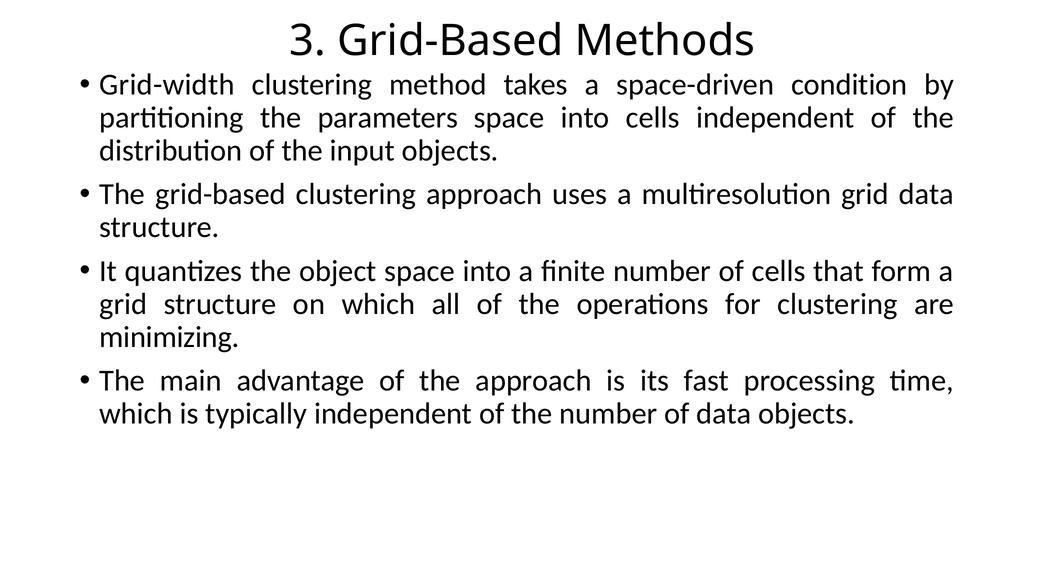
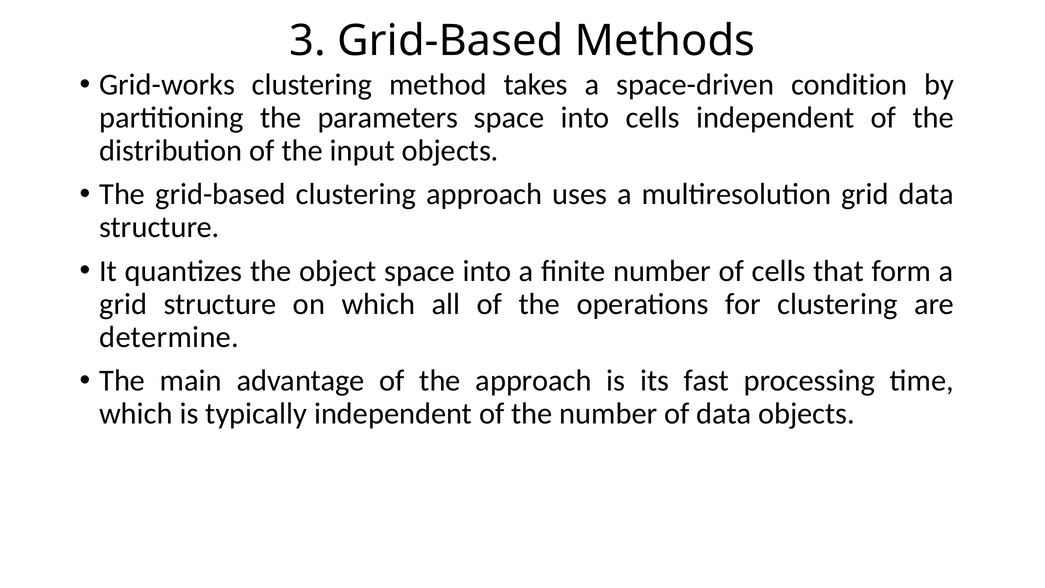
Grid-width: Grid-width -> Grid-works
minimizing: minimizing -> determine
